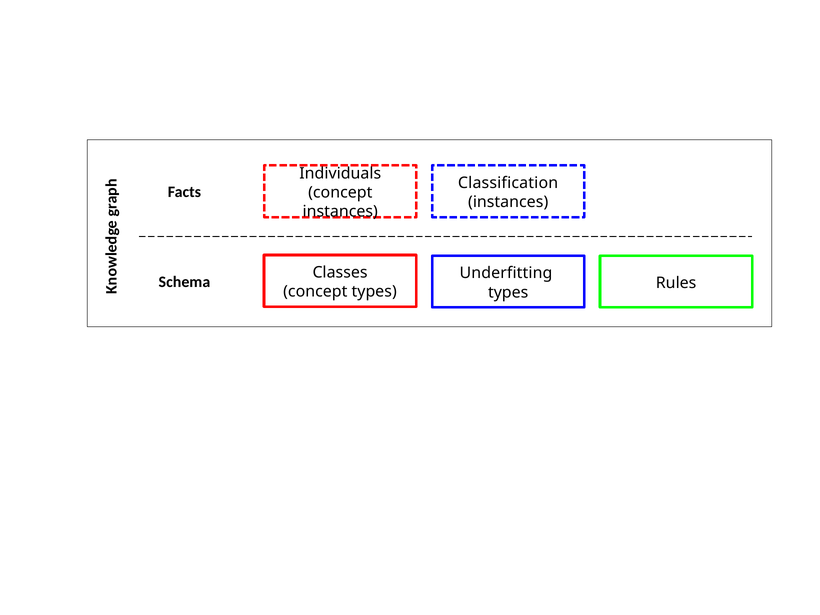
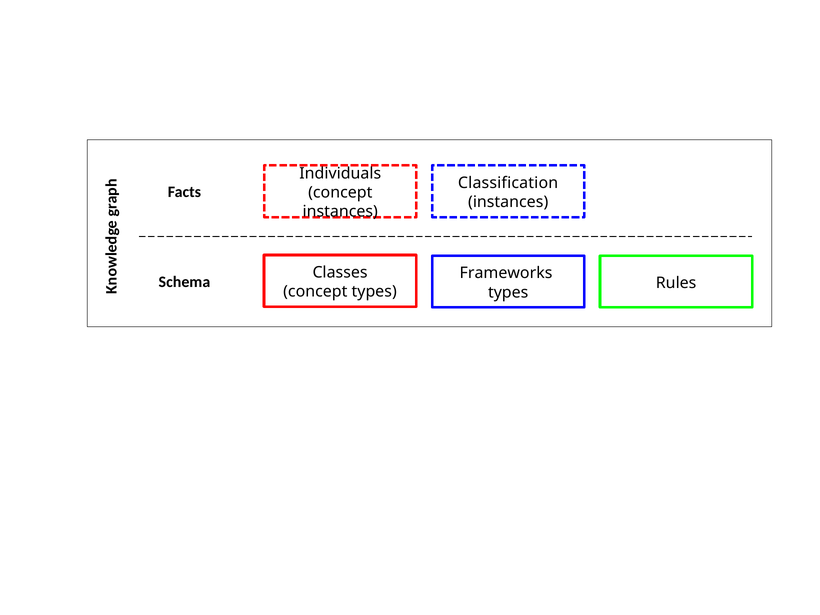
Underfitting: Underfitting -> Frameworks
